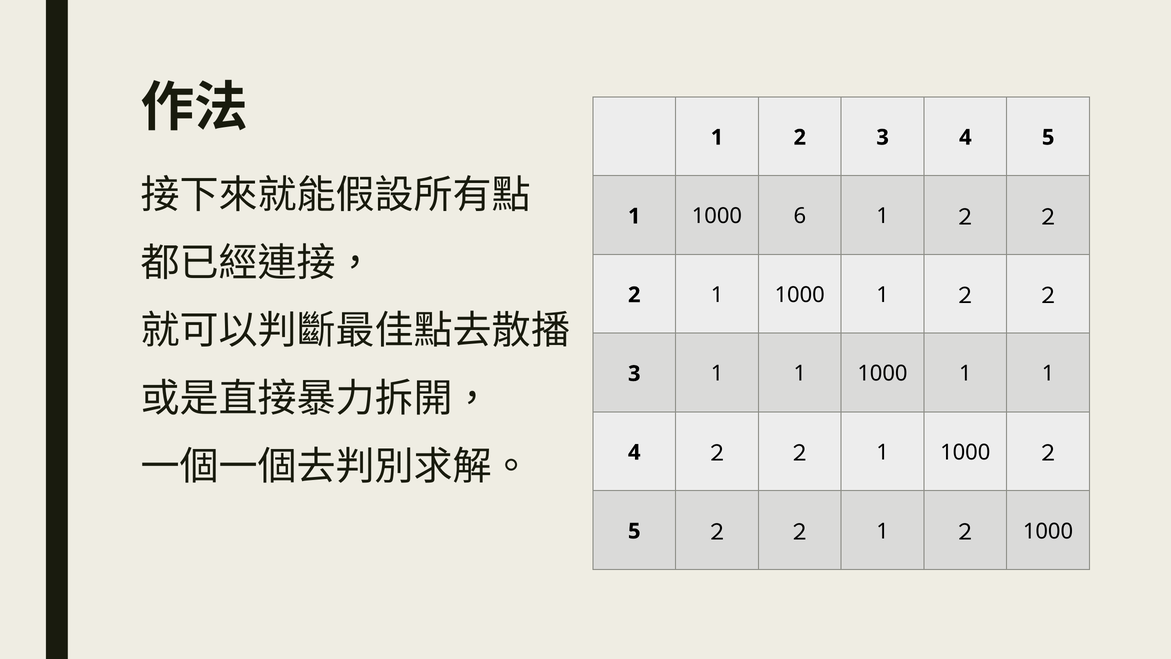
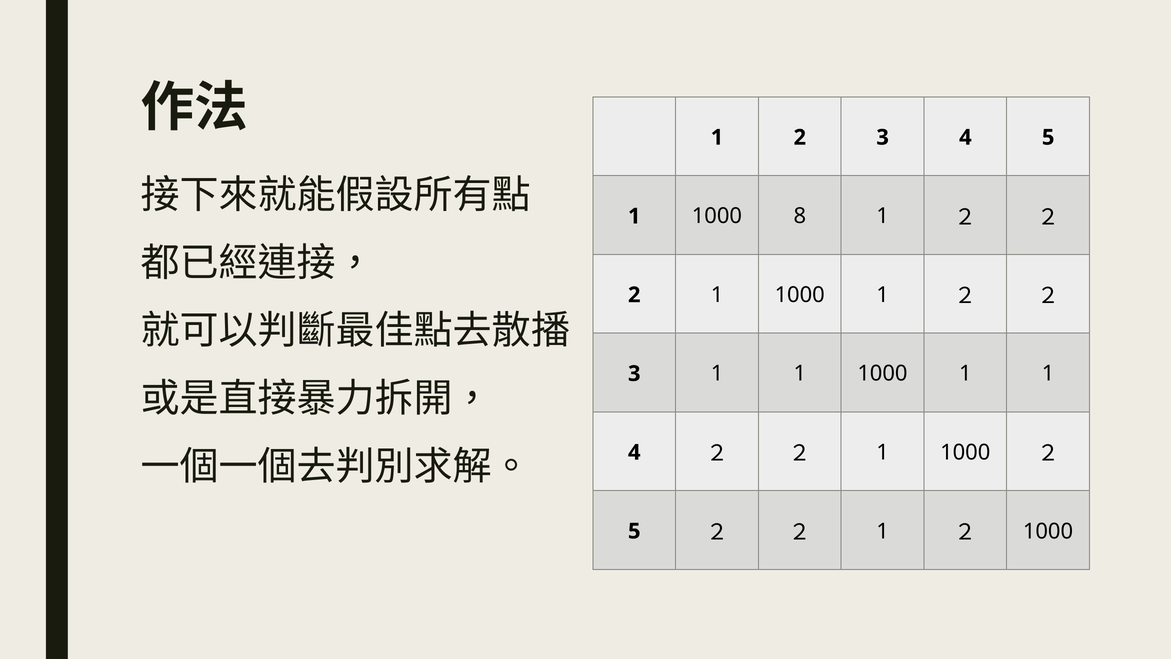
6: 6 -> 8
